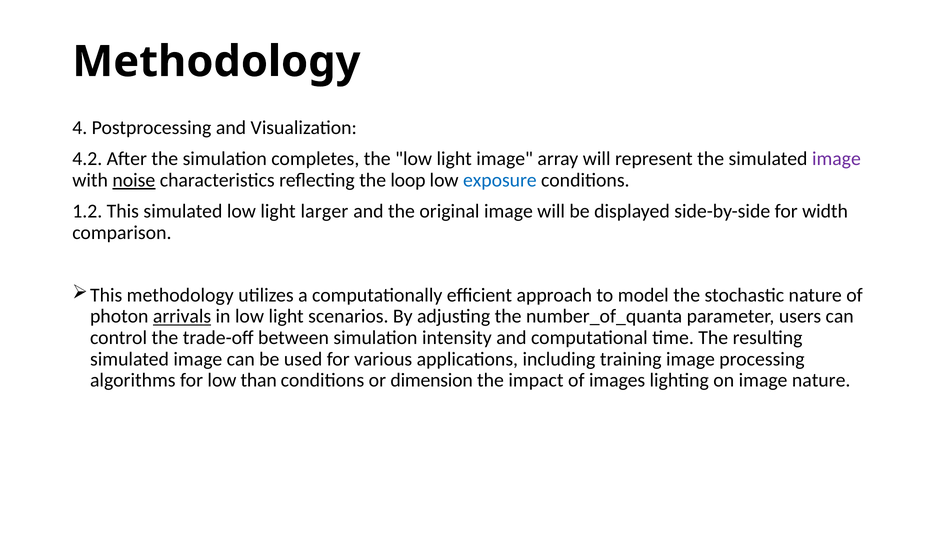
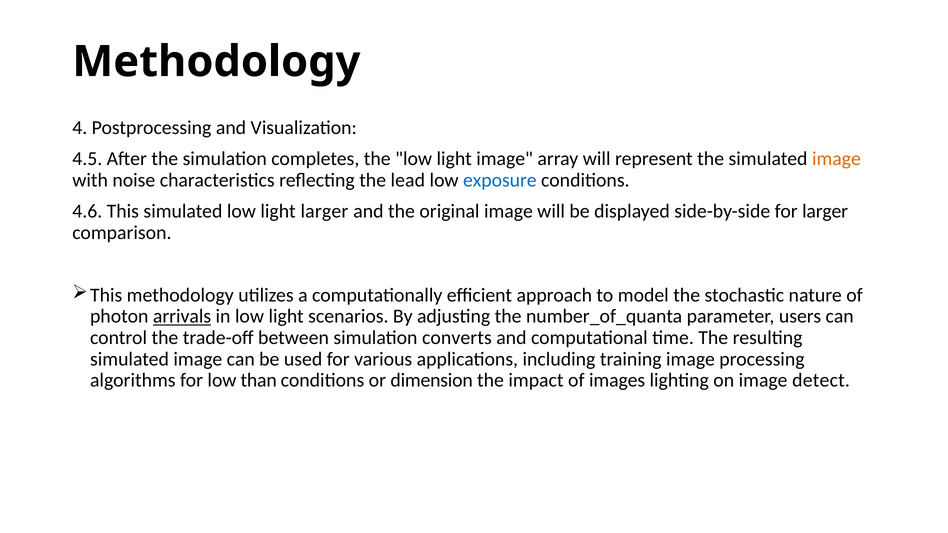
4.2: 4.2 -> 4.5
image at (836, 159) colour: purple -> orange
noise underline: present -> none
loop: loop -> lead
1.2: 1.2 -> 4.6
for width: width -> larger
intensity: intensity -> converts
image nature: nature -> detect
